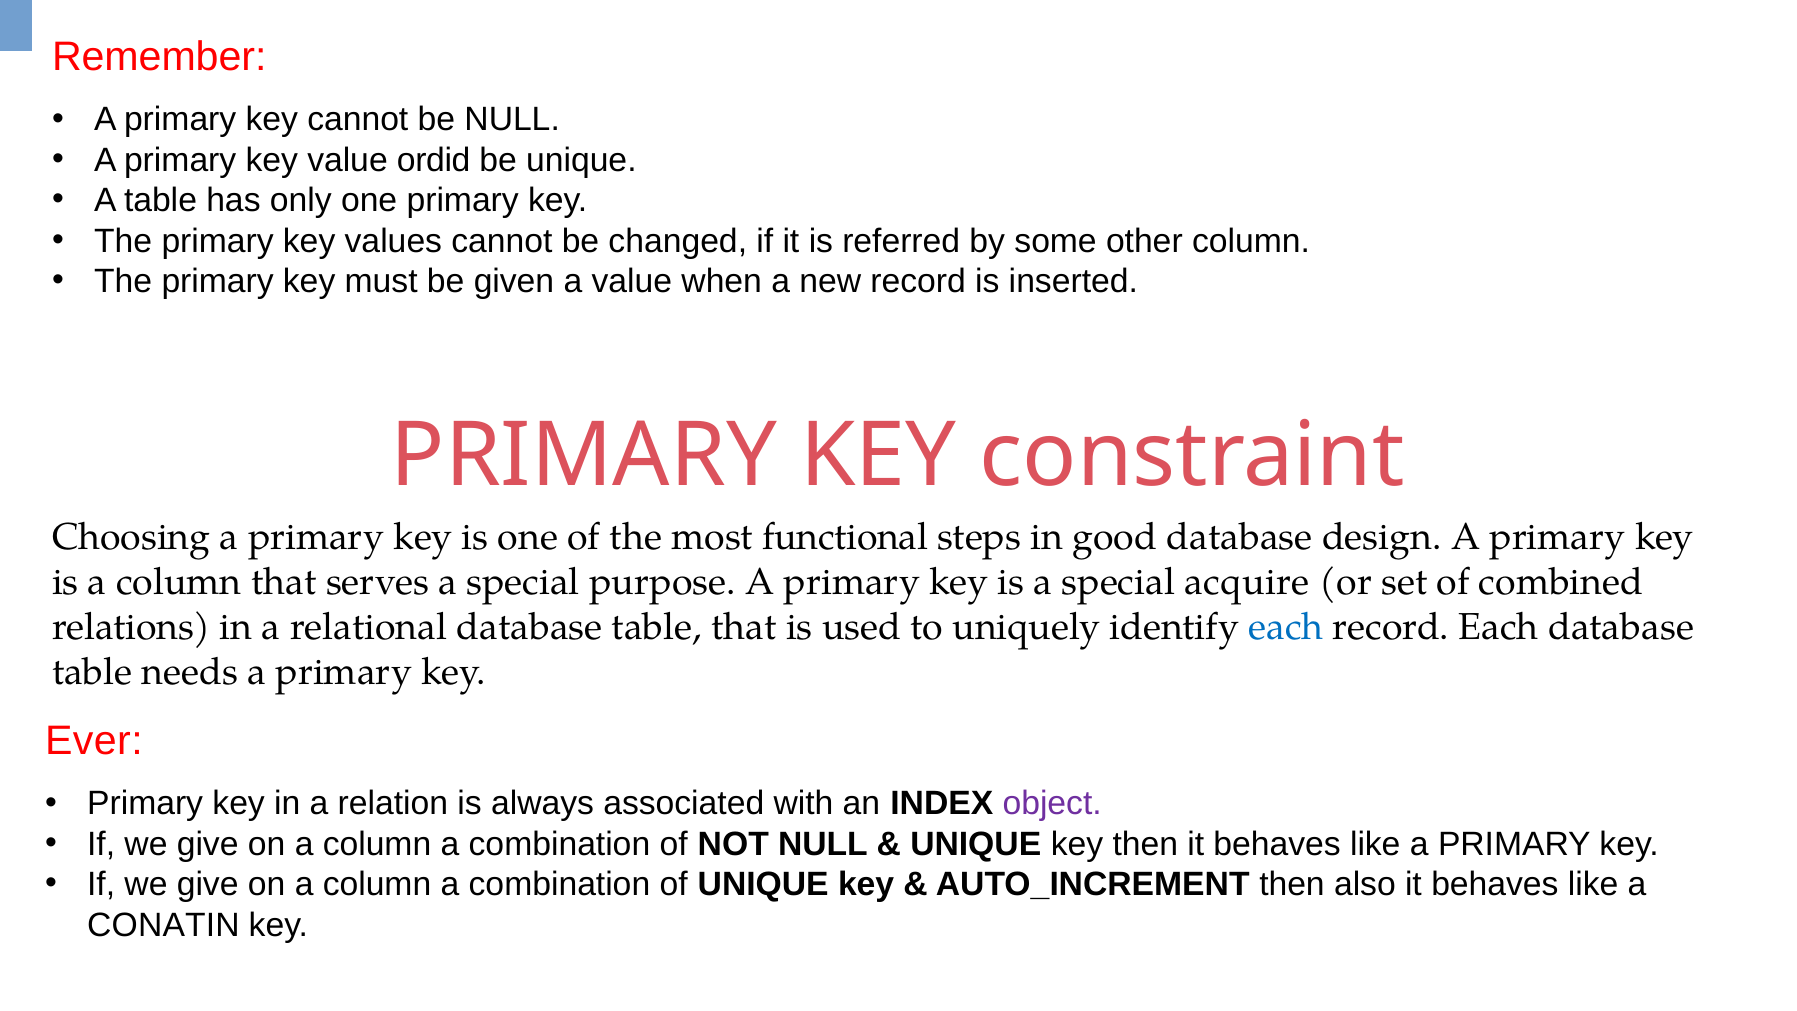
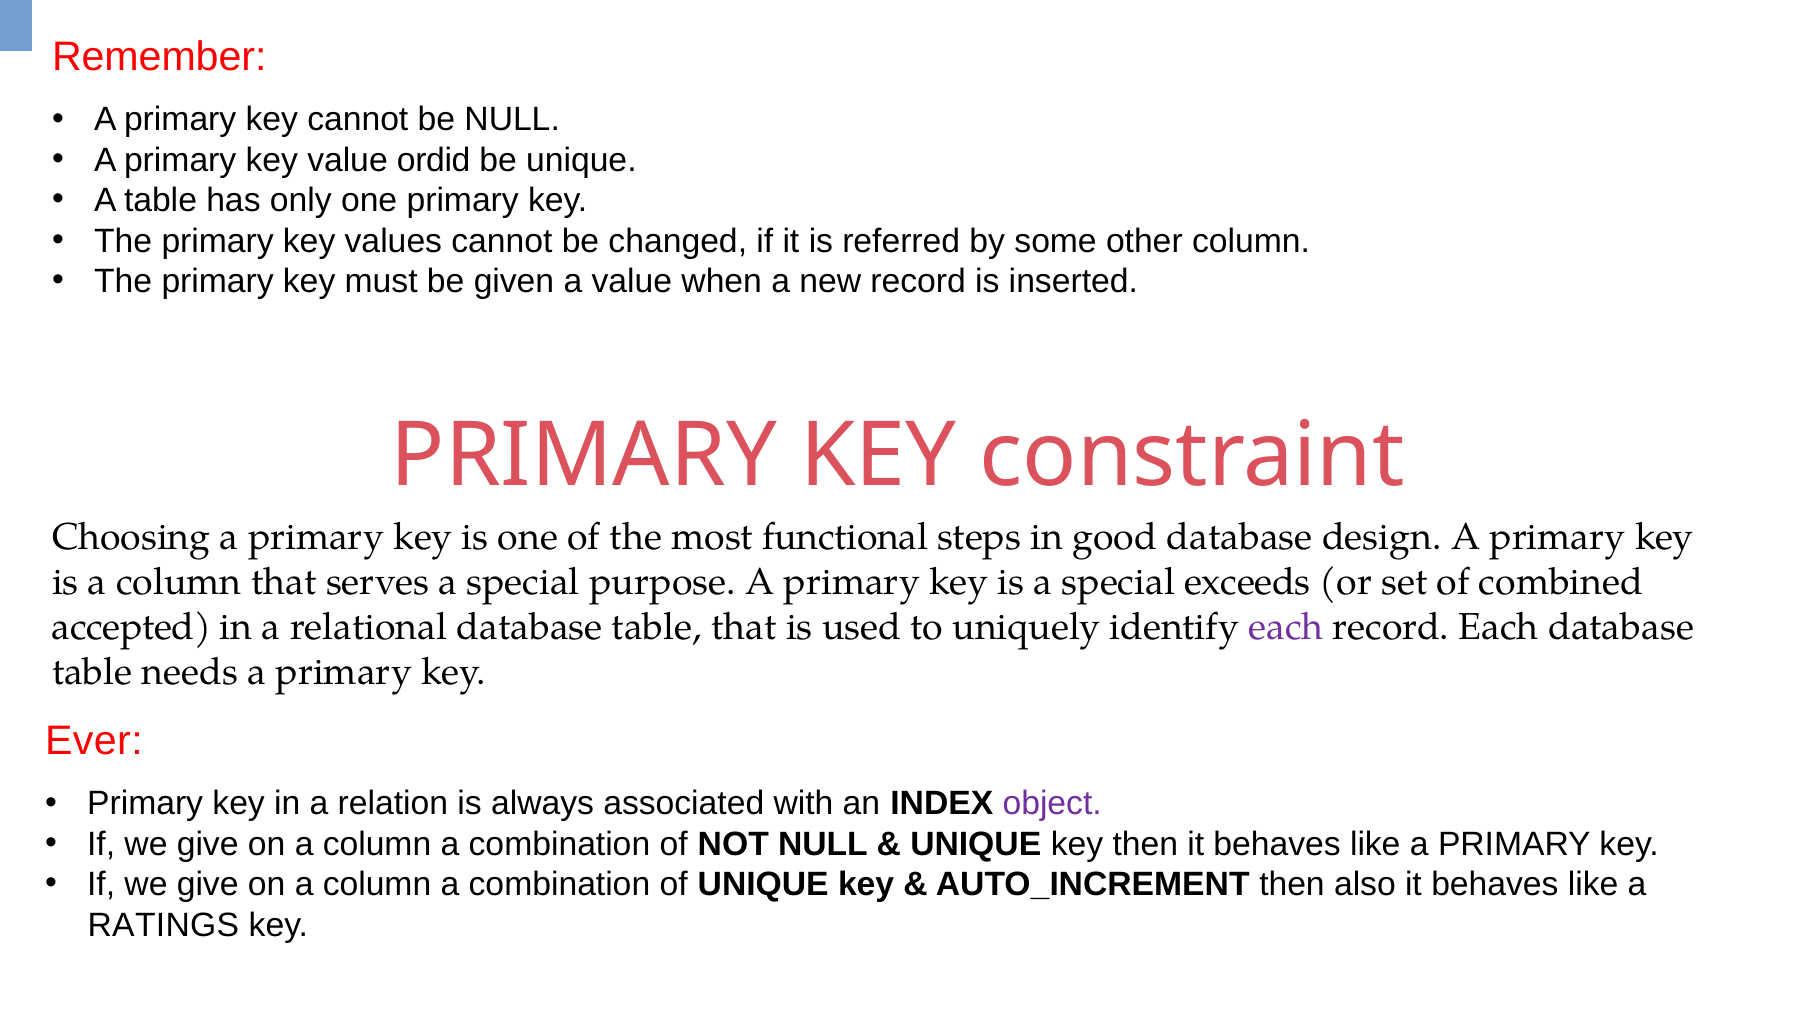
acquire: acquire -> exceeds
relations: relations -> accepted
each at (1286, 627) colour: blue -> purple
CONATIN: CONATIN -> RATINGS
